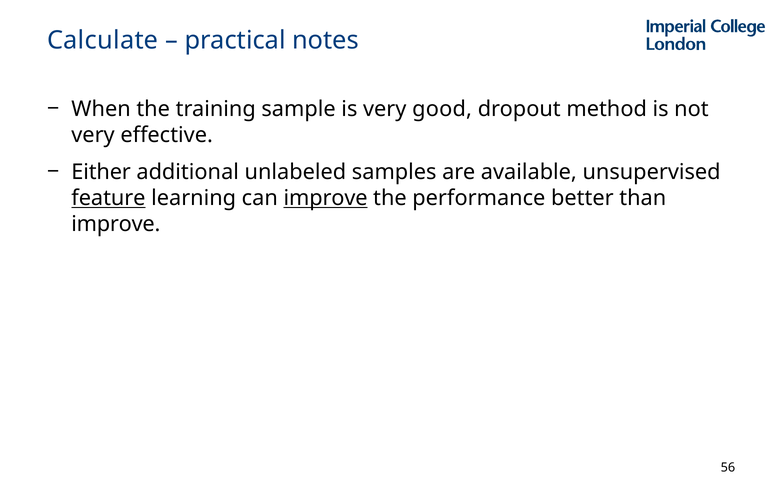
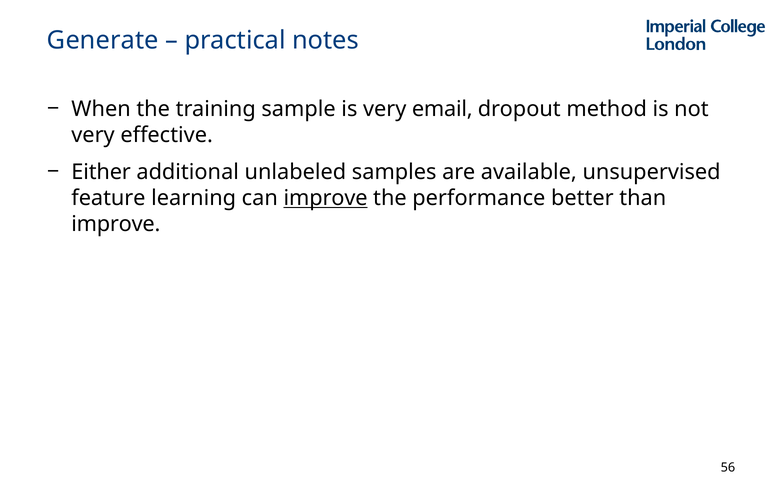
Calculate: Calculate -> Generate
good: good -> email
feature underline: present -> none
